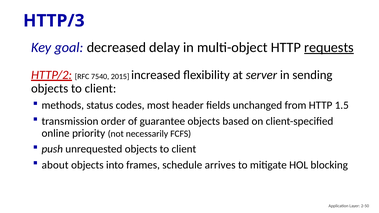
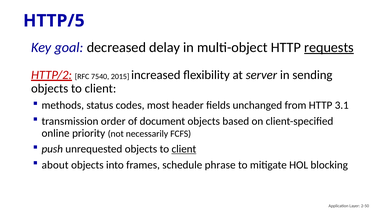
HTTP/3: HTTP/3 -> HTTP/5
1.5: 1.5 -> 3.1
guarantee: guarantee -> document
client at (184, 149) underline: none -> present
arrives: arrives -> phrase
